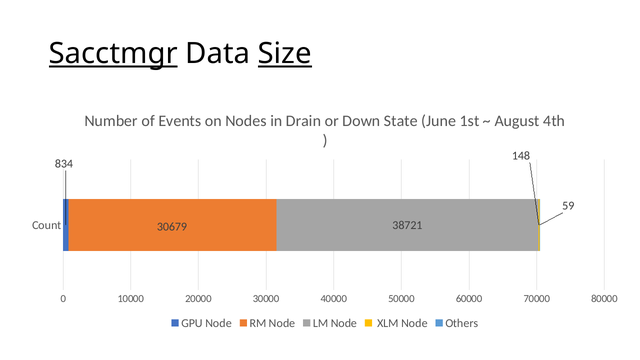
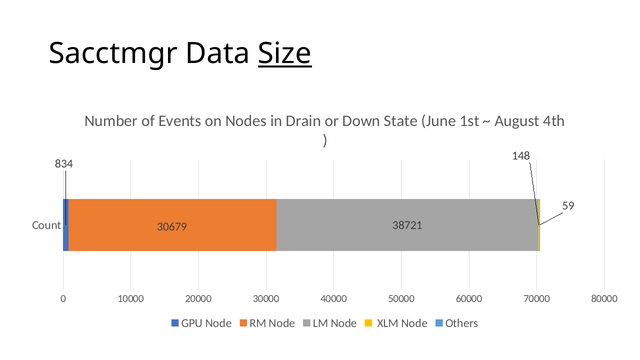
Sacctmgr underline: present -> none
